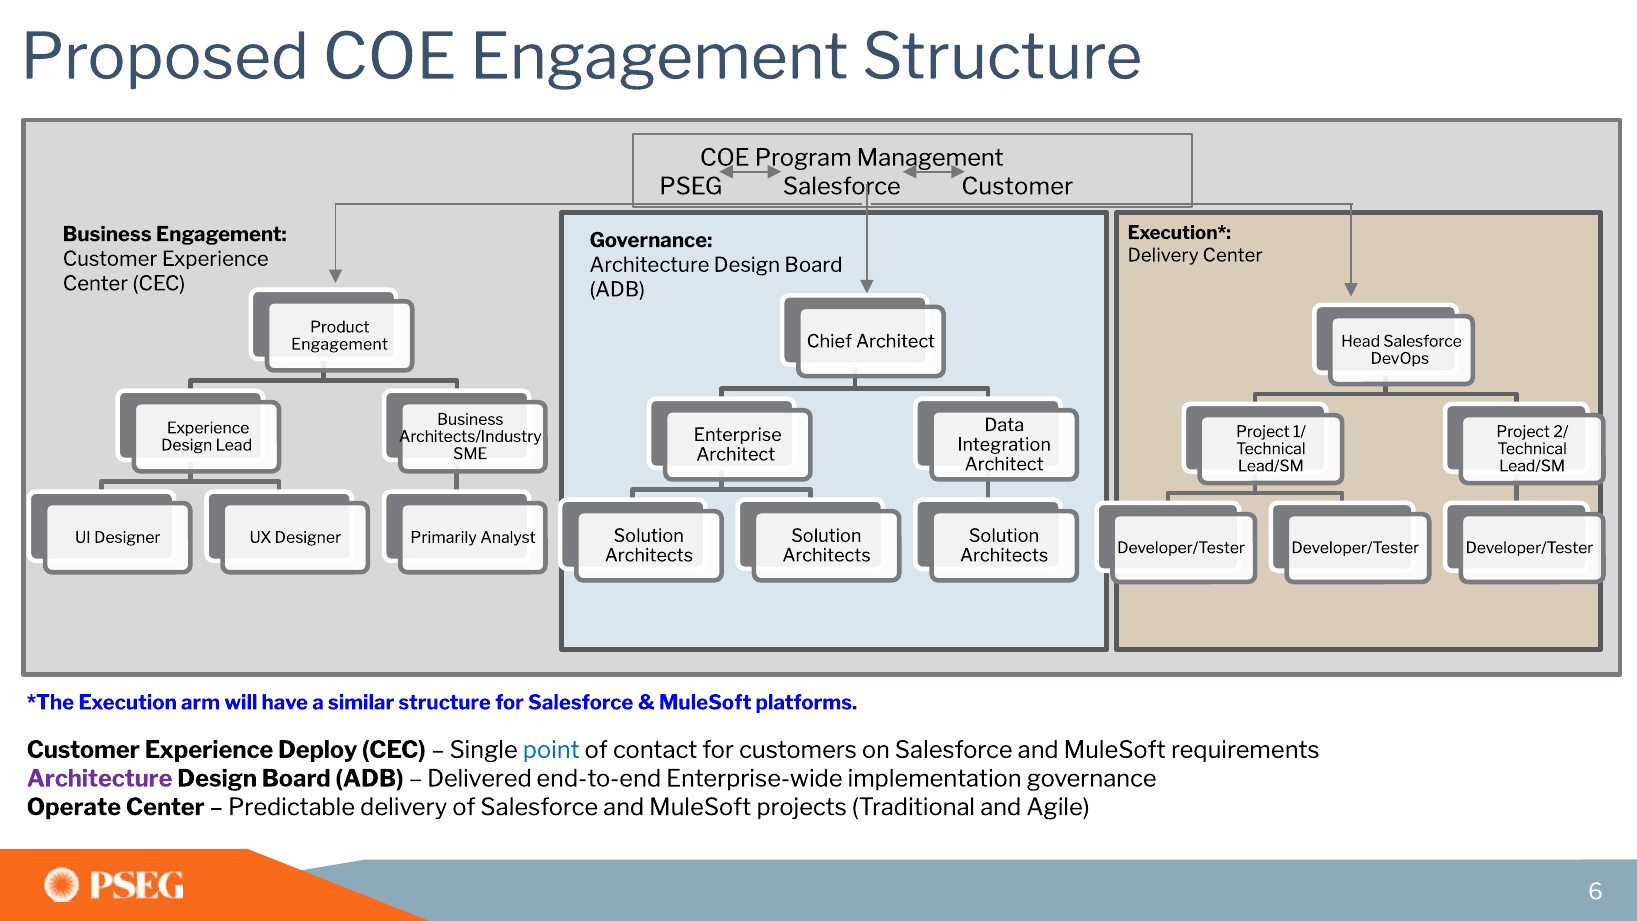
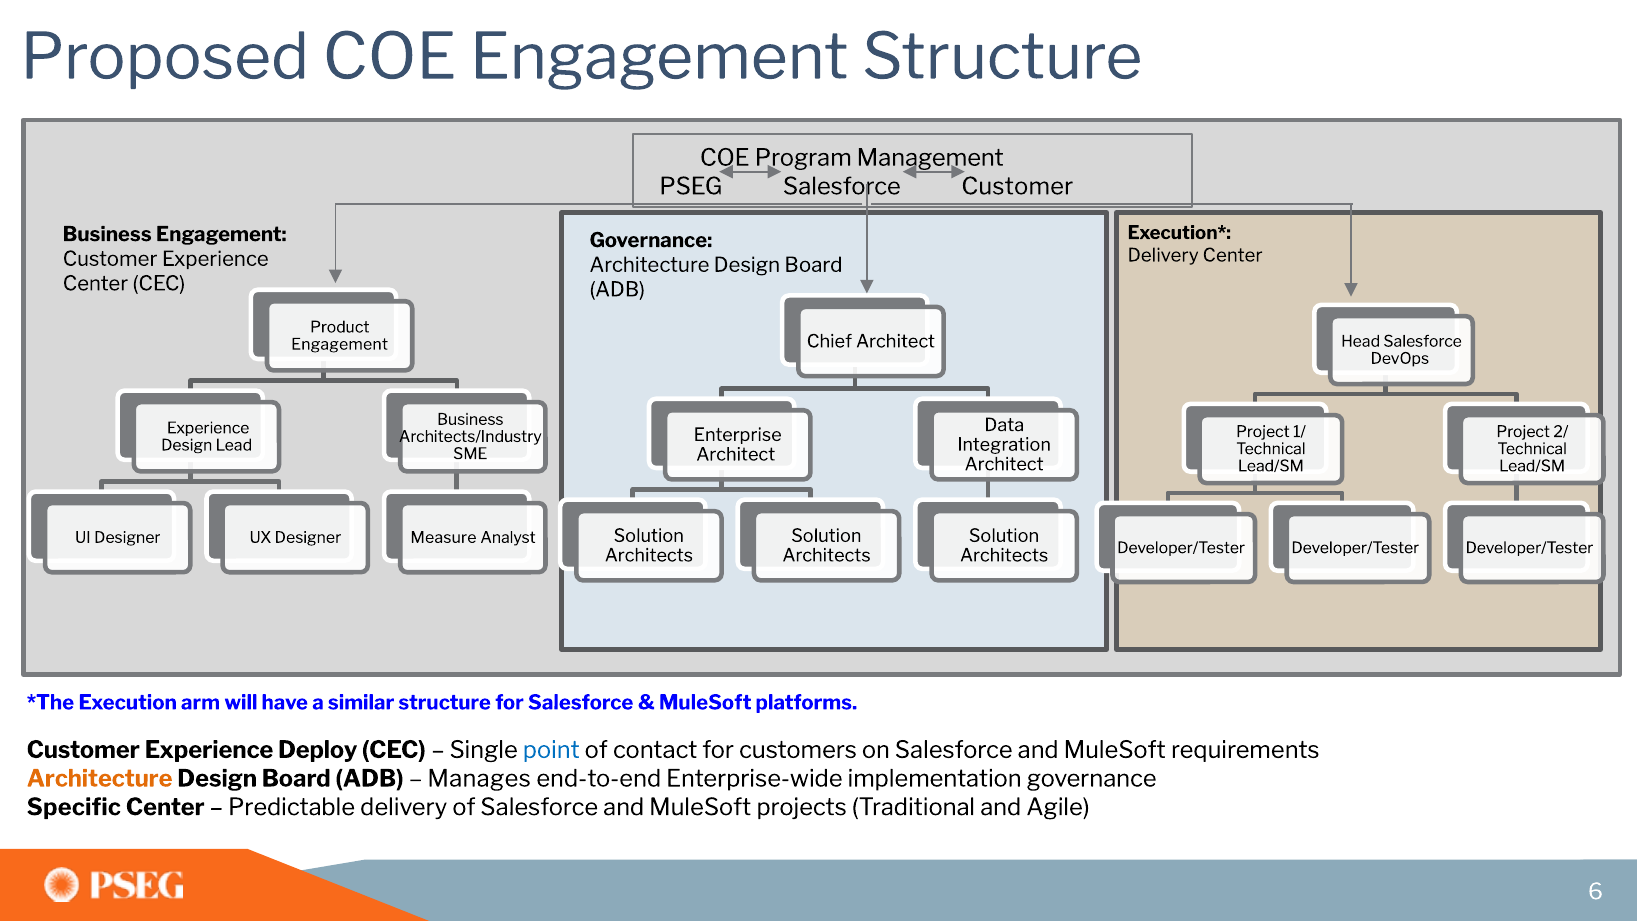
Primarily: Primarily -> Measure
Architecture at (100, 779) colour: purple -> orange
Delivered: Delivered -> Manages
Operate: Operate -> Specific
